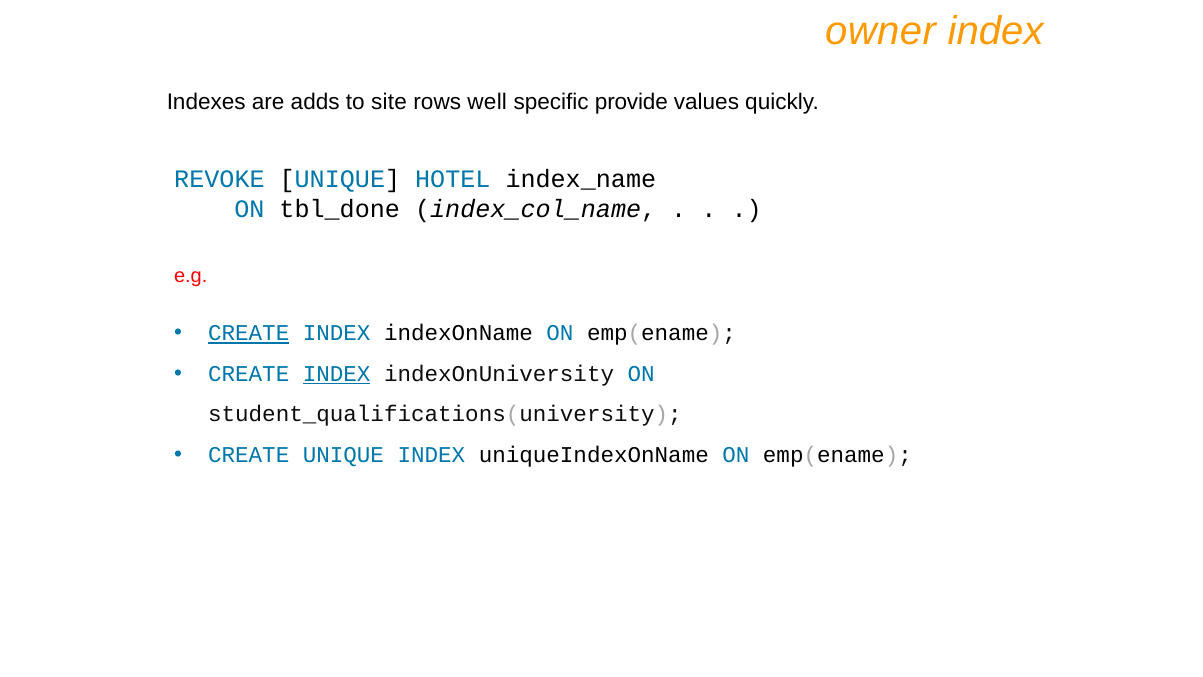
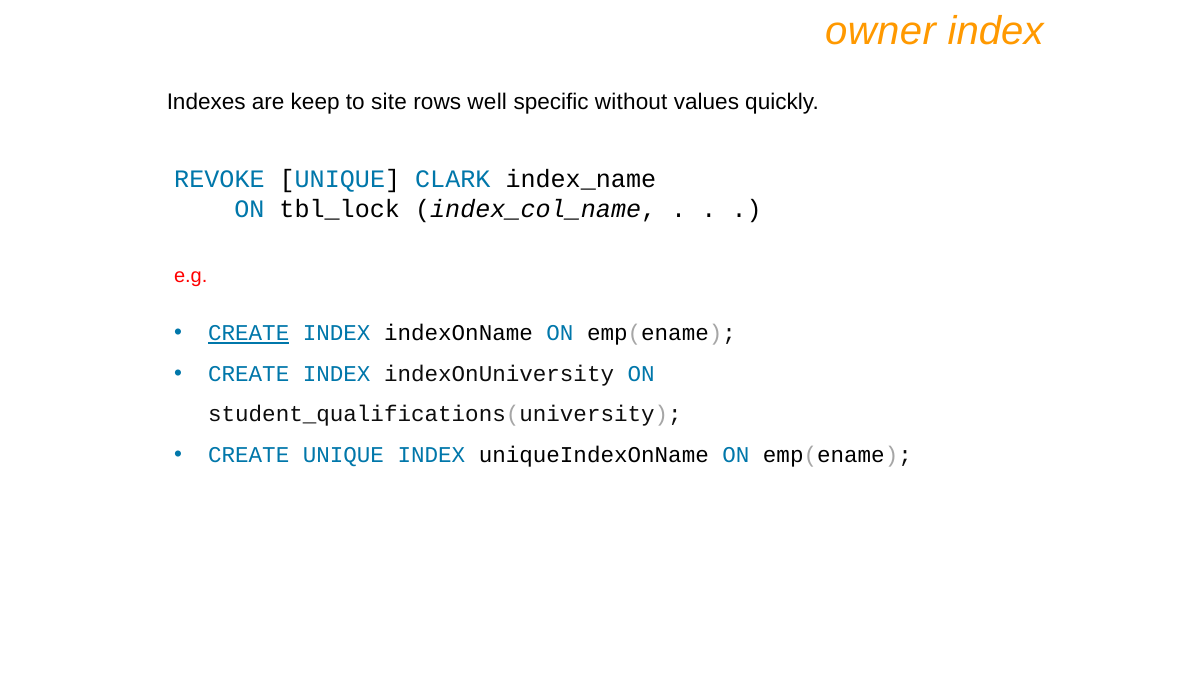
adds: adds -> keep
provide: provide -> without
HOTEL: HOTEL -> CLARK
tbl_done: tbl_done -> tbl_lock
INDEX at (337, 374) underline: present -> none
